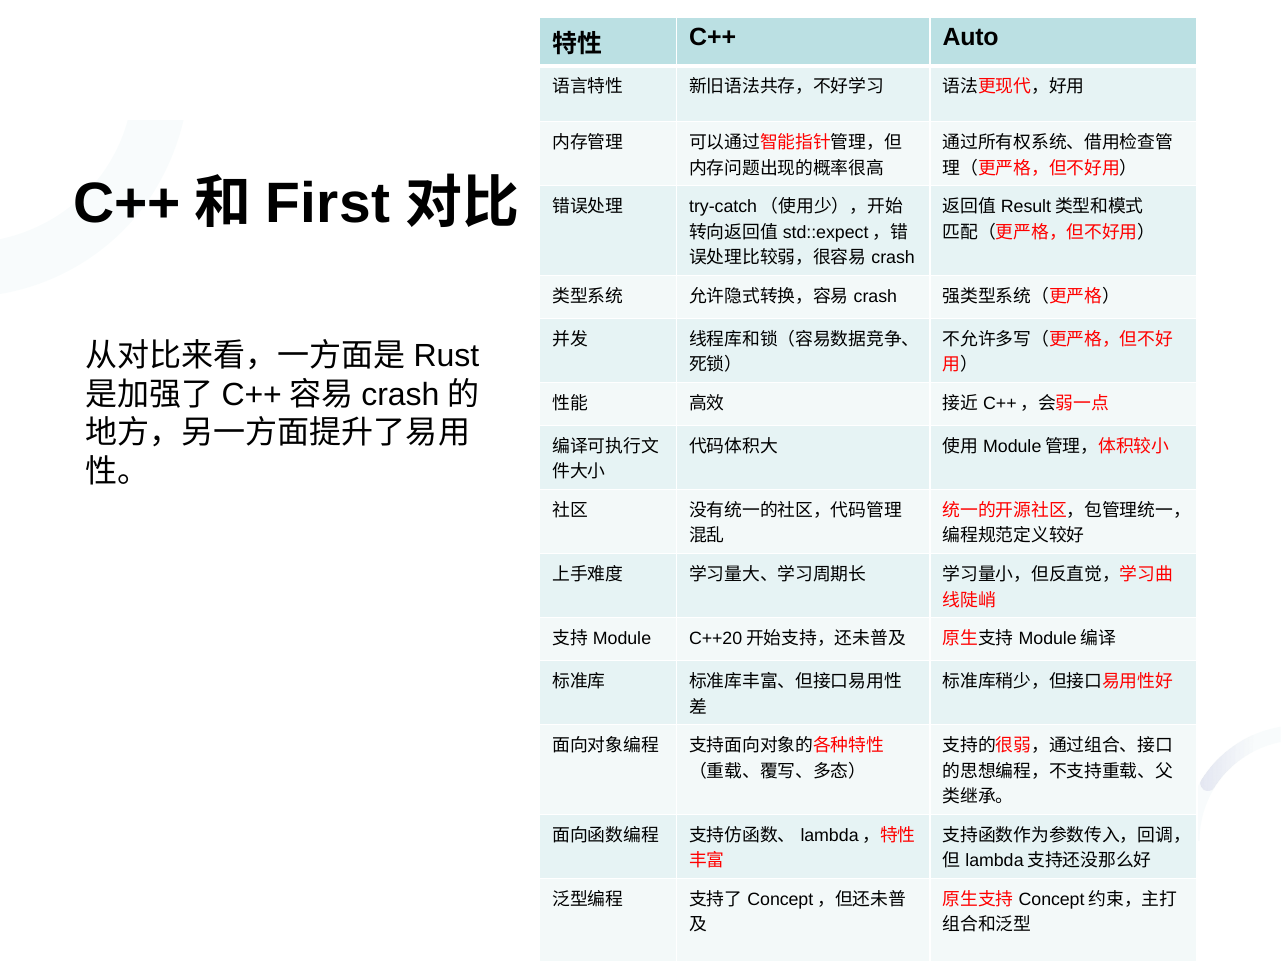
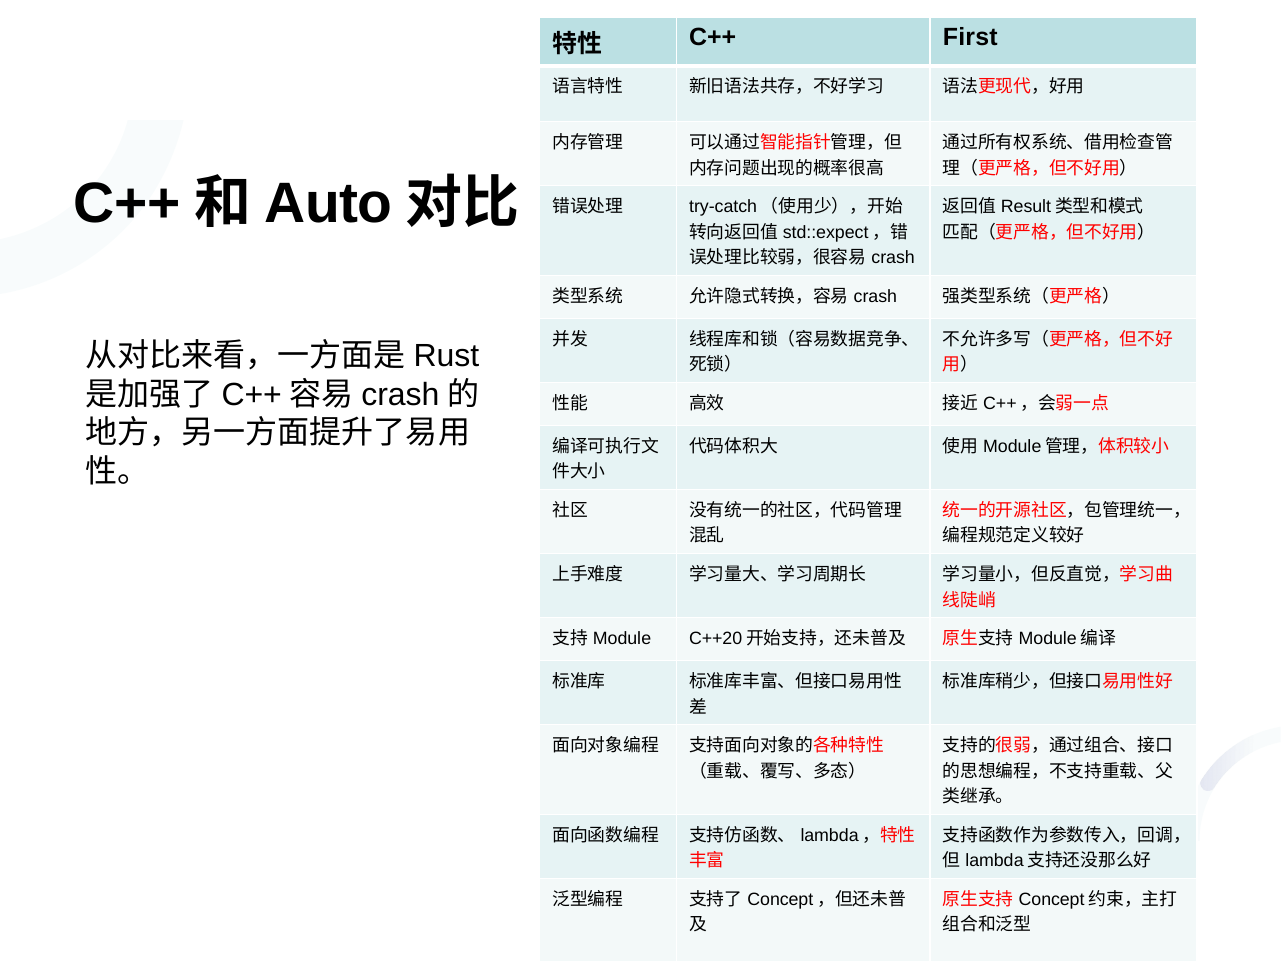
Auto: Auto -> First
First: First -> Auto
